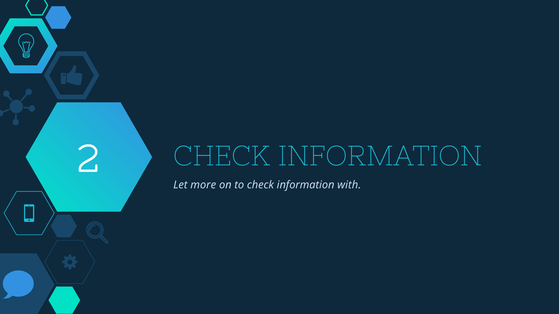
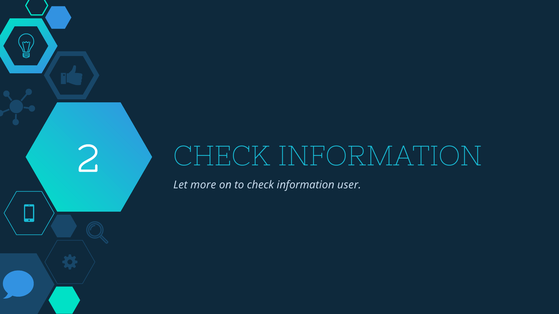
with: with -> user
